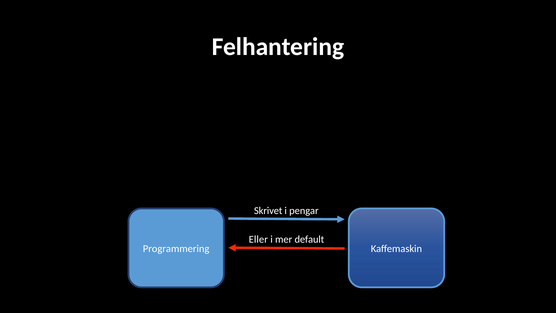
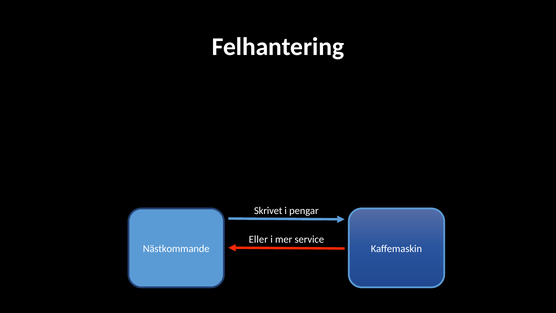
default: default -> service
Programmering: Programmering -> Nästkommande
